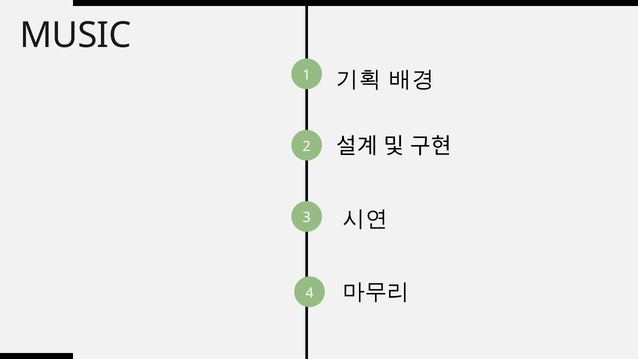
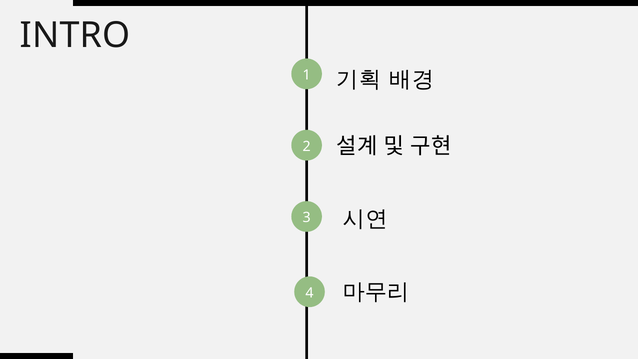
MUSIC: MUSIC -> INTRO
